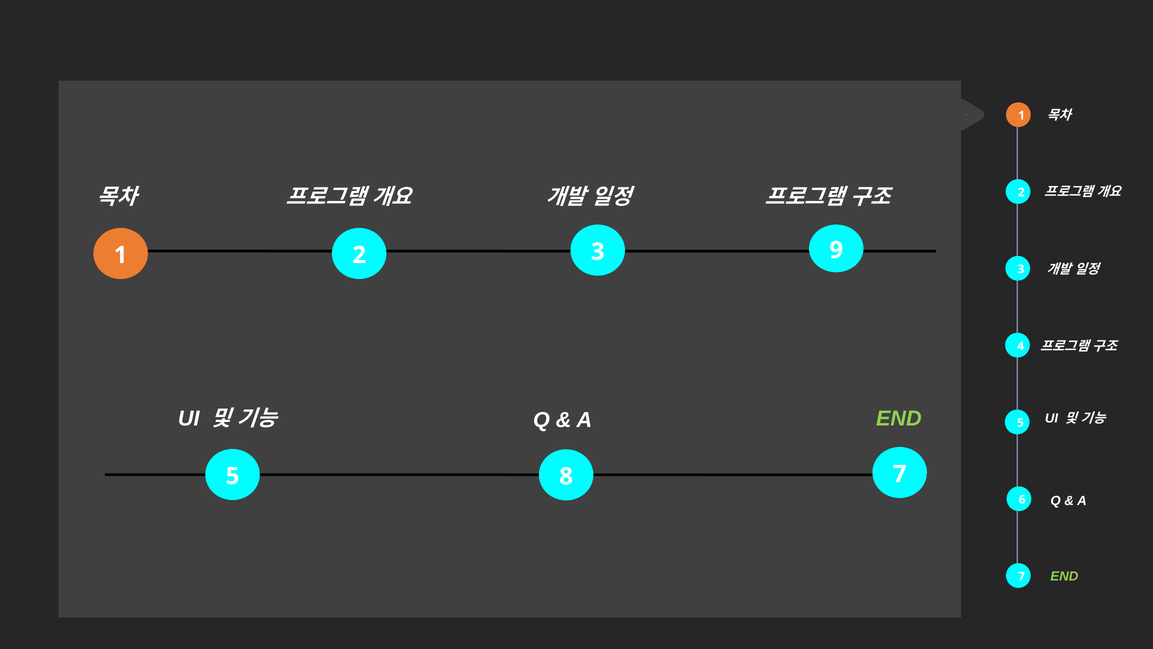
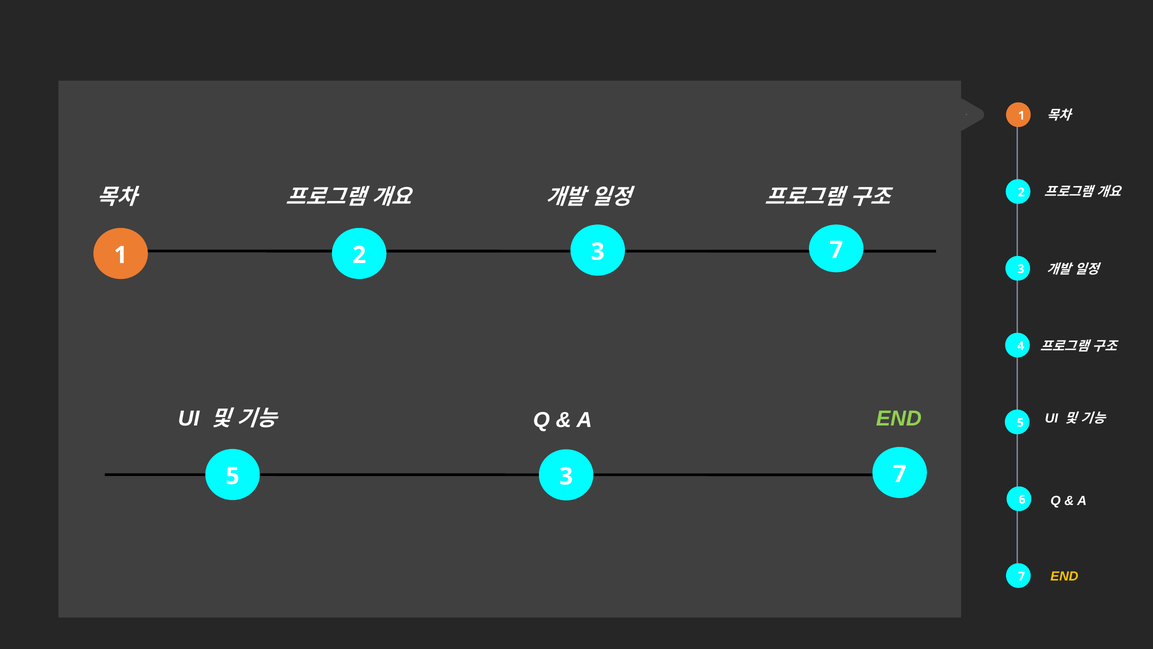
3 9: 9 -> 7
5 8: 8 -> 3
END at (1064, 576) colour: light green -> yellow
